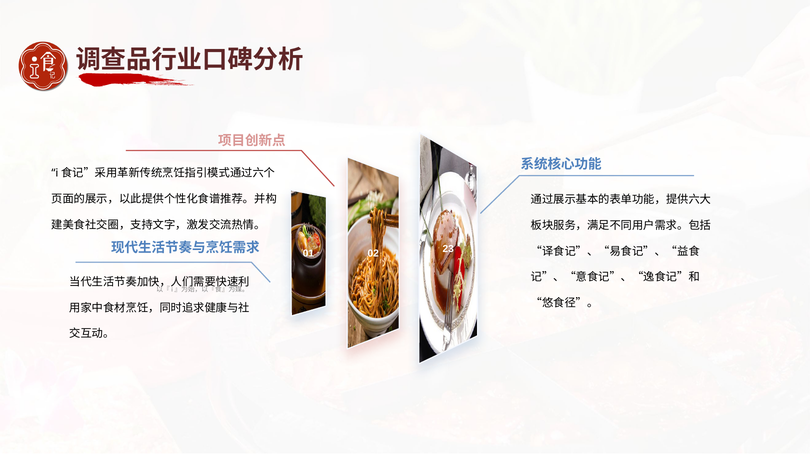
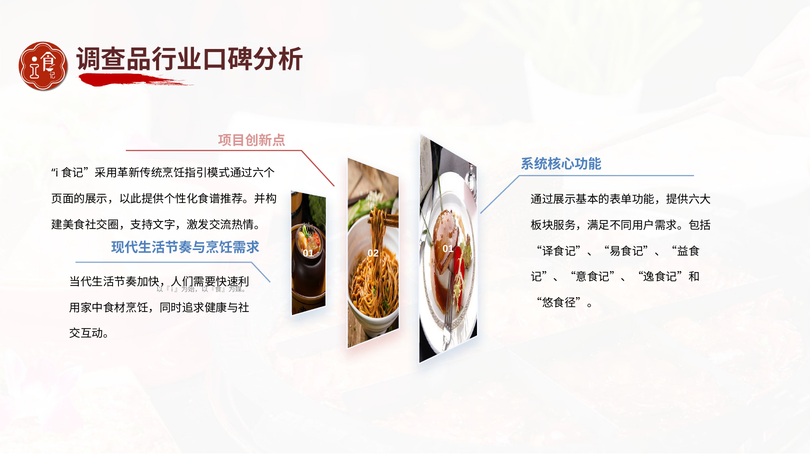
02 23: 23 -> 01
